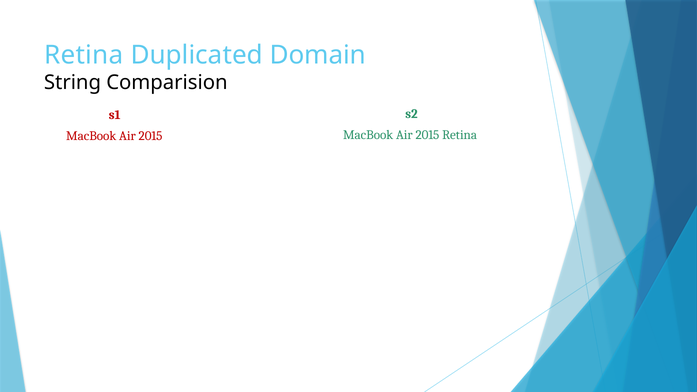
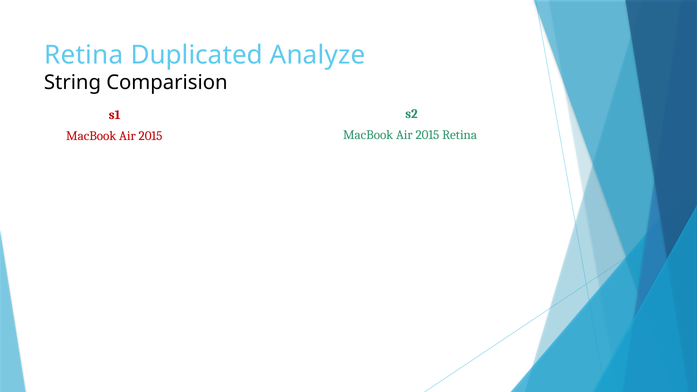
Domain: Domain -> Analyze
